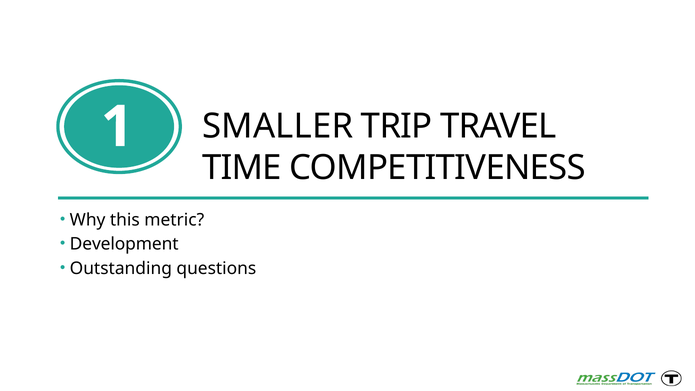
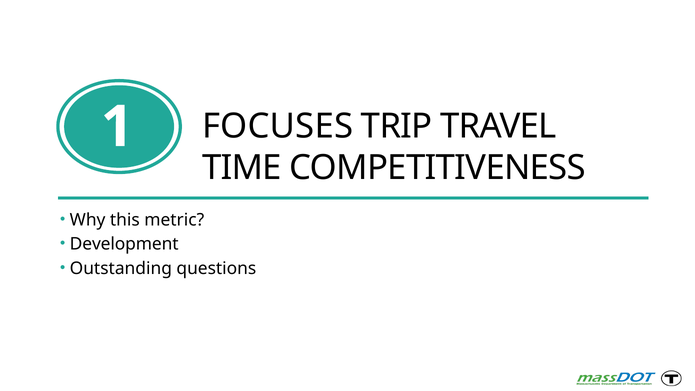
SMALLER: SMALLER -> FOCUSES
